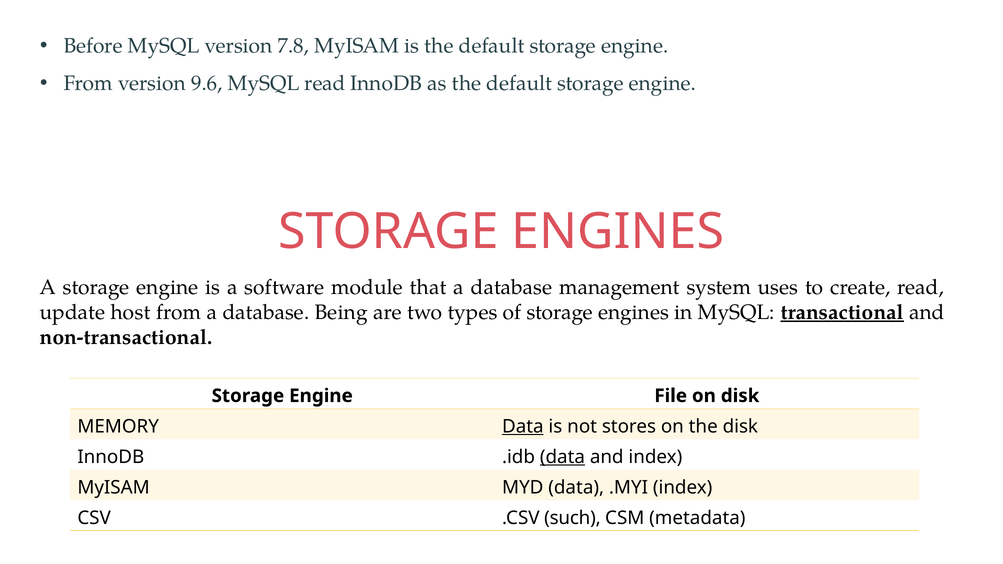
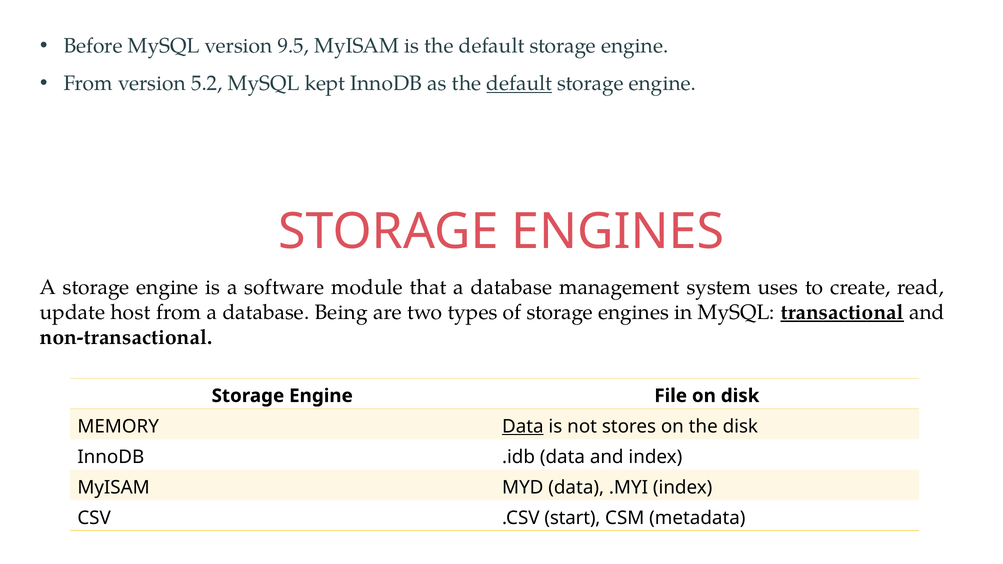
7.8: 7.8 -> 9.5
9.6: 9.6 -> 5.2
MySQL read: read -> kept
default at (519, 83) underline: none -> present
data at (562, 457) underline: present -> none
such: such -> start
